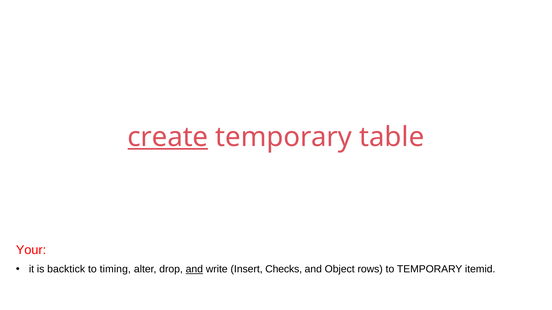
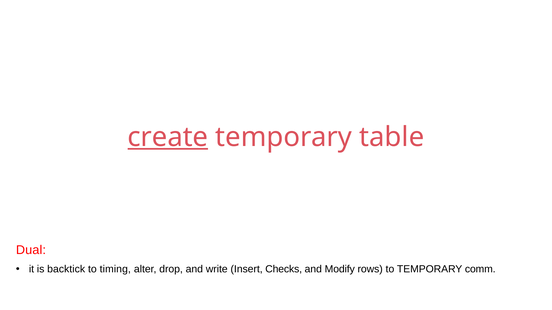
Your: Your -> Dual
and at (194, 270) underline: present -> none
Object: Object -> Modify
itemid: itemid -> comm
